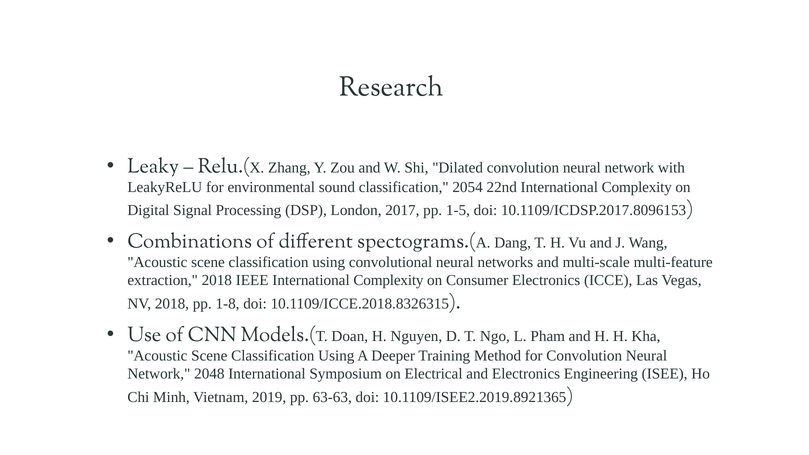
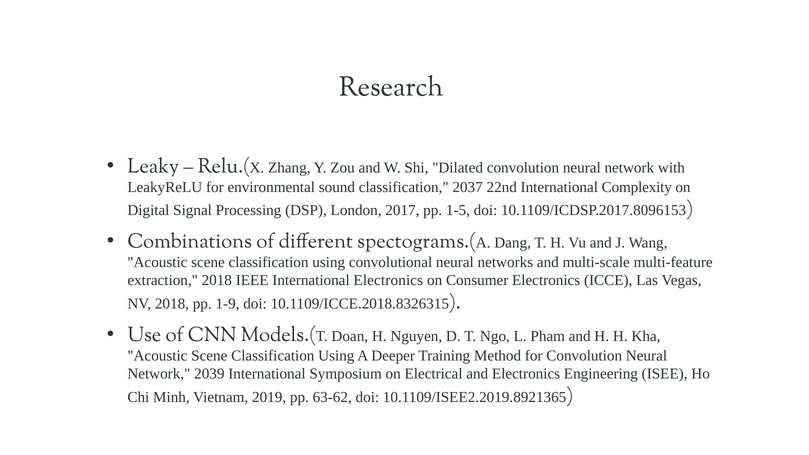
2054: 2054 -> 2037
IEEE International Complexity: Complexity -> Electronics
1-8: 1-8 -> 1-9
2048: 2048 -> 2039
63-63: 63-63 -> 63-62
